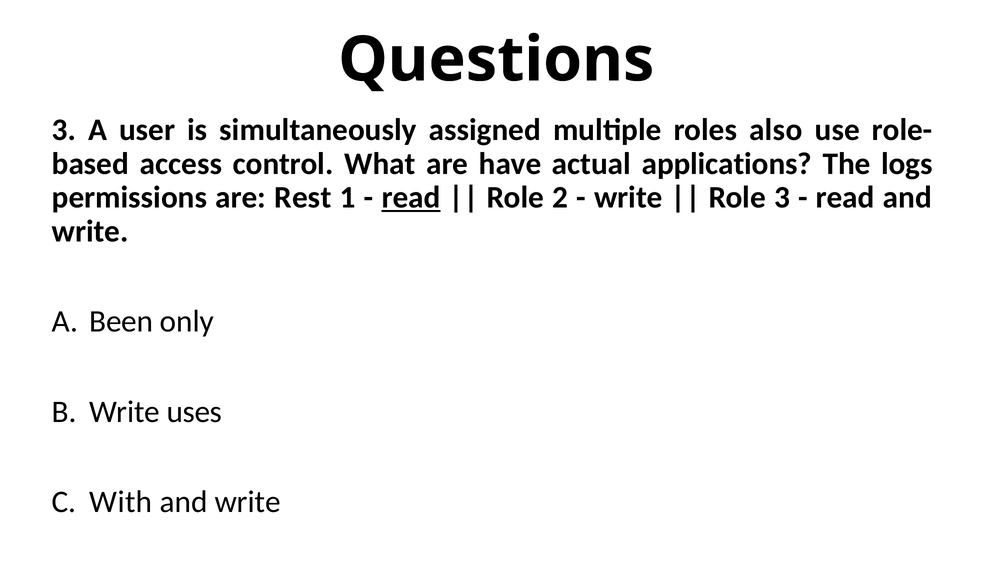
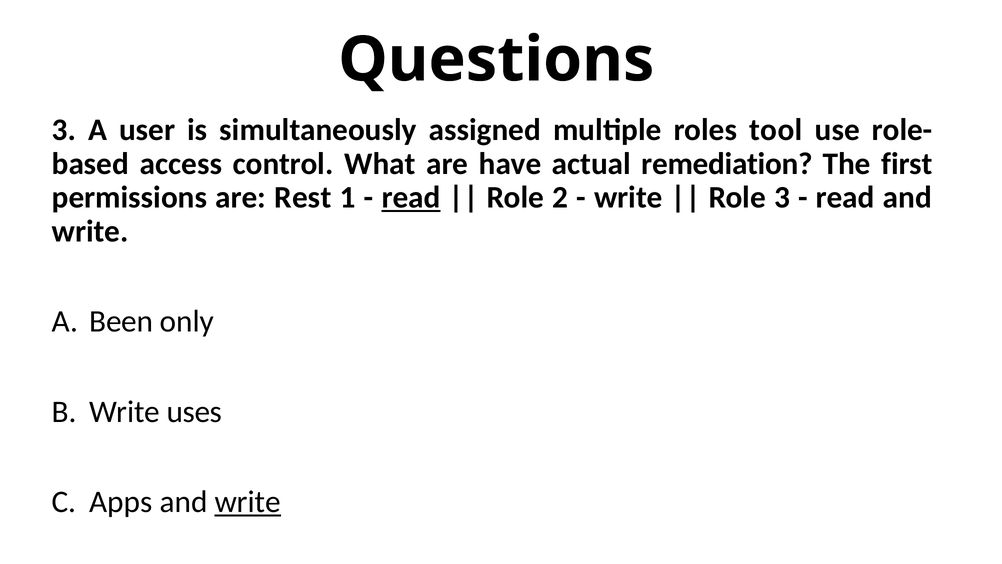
also: also -> tool
applications: applications -> remediation
logs: logs -> first
With: With -> Apps
write at (248, 502) underline: none -> present
